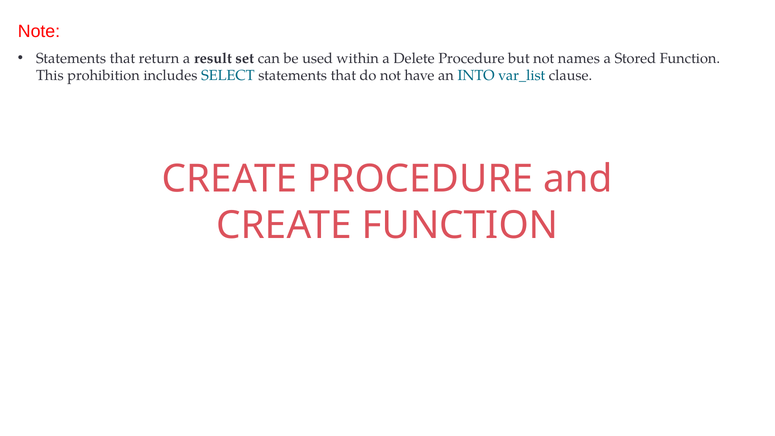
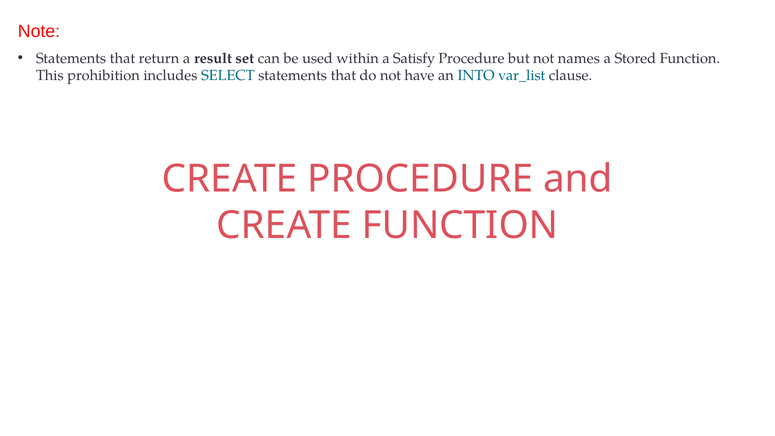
Delete: Delete -> Satisfy
